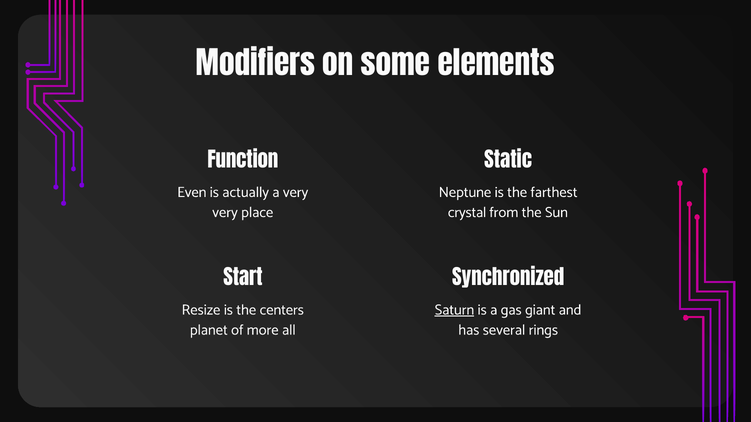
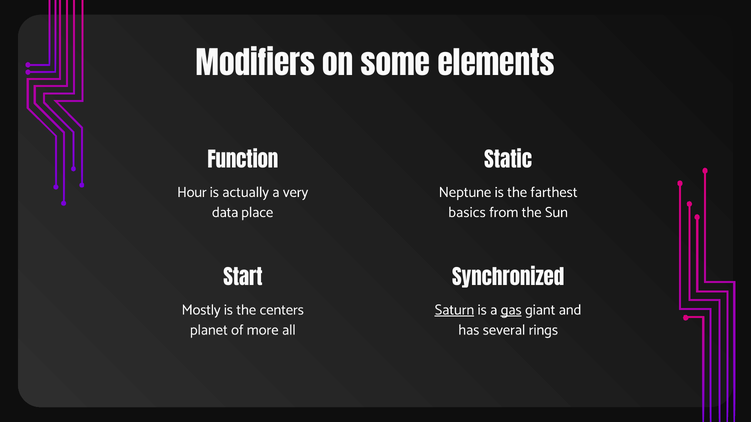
Even: Even -> Hour
very at (225, 212): very -> data
crystal: crystal -> basics
Resize: Resize -> Mostly
gas underline: none -> present
